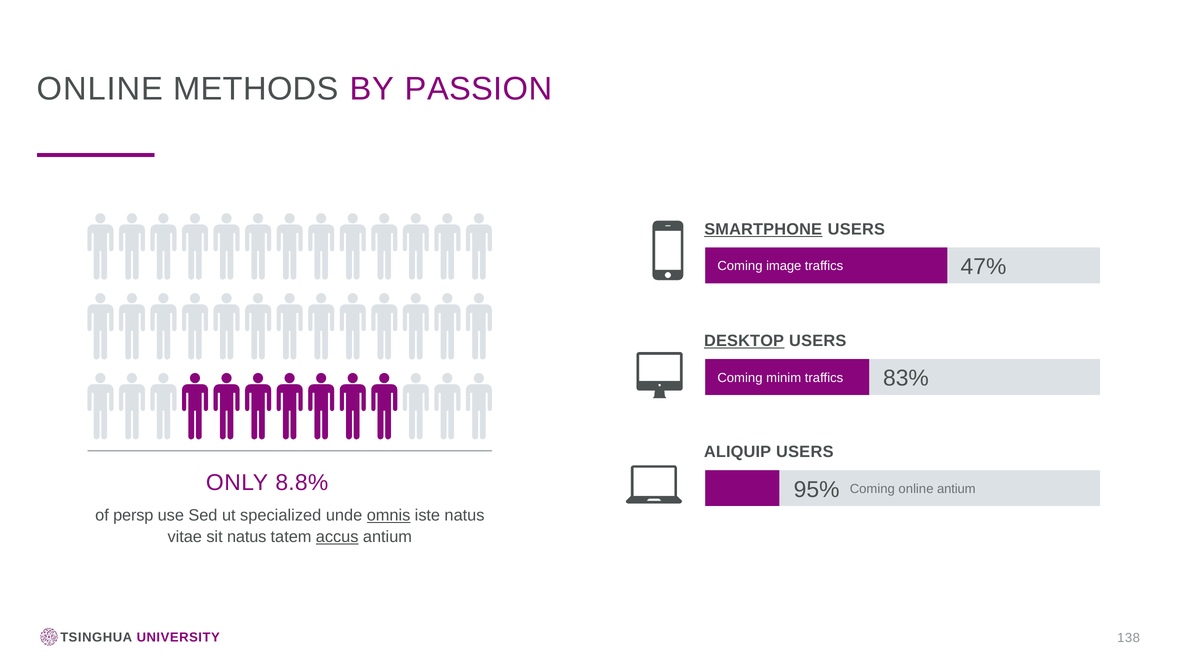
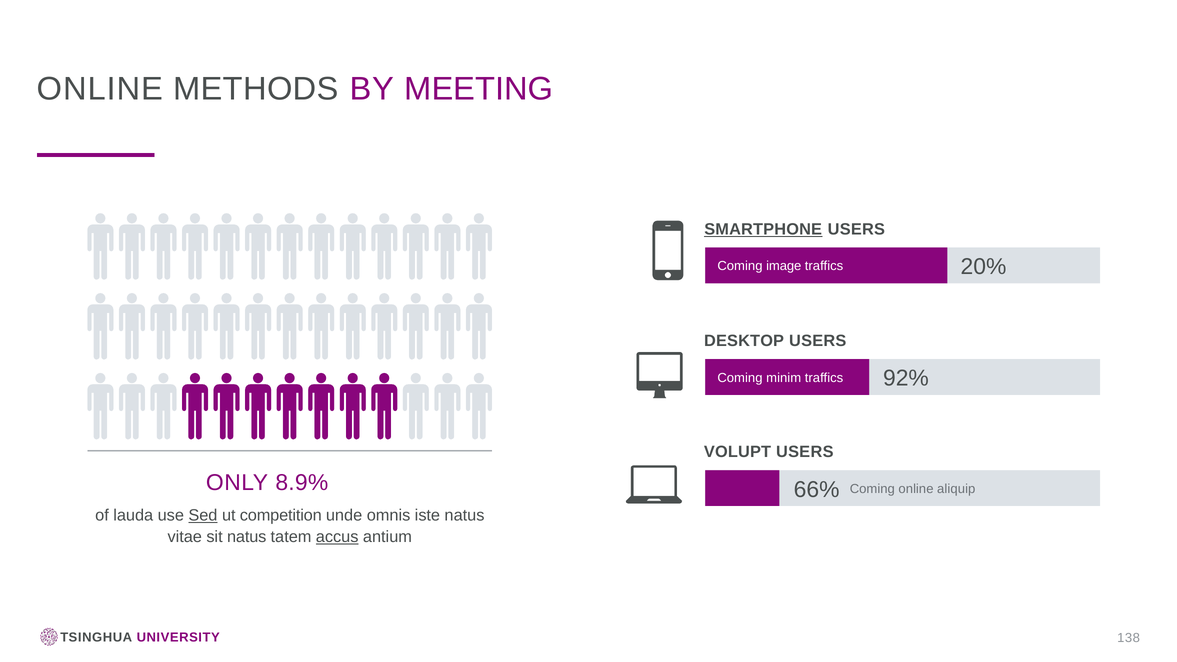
PASSION: PASSION -> MEETING
47%: 47% -> 20%
DESKTOP underline: present -> none
83%: 83% -> 92%
ALIQUIP: ALIQUIP -> VOLUPT
8.8%: 8.8% -> 8.9%
95%: 95% -> 66%
online antium: antium -> aliquip
persp: persp -> lauda
Sed underline: none -> present
specialized: specialized -> competition
omnis underline: present -> none
